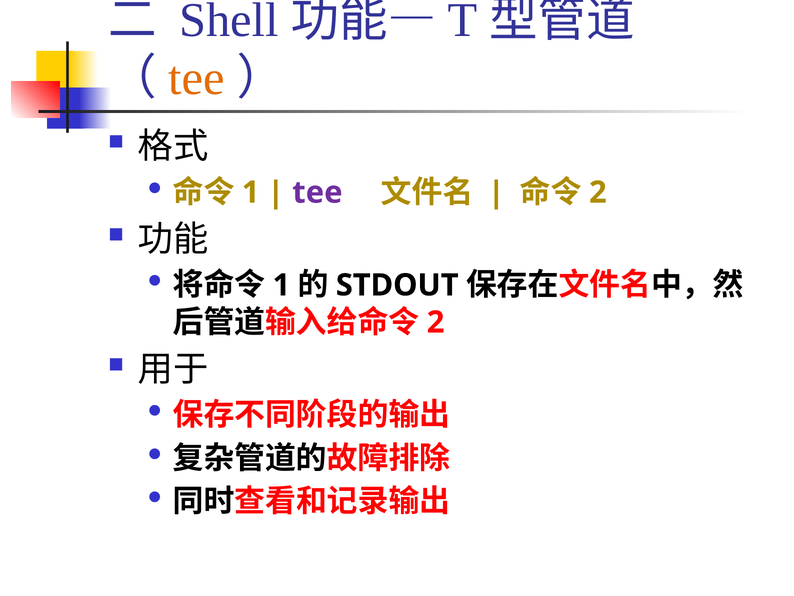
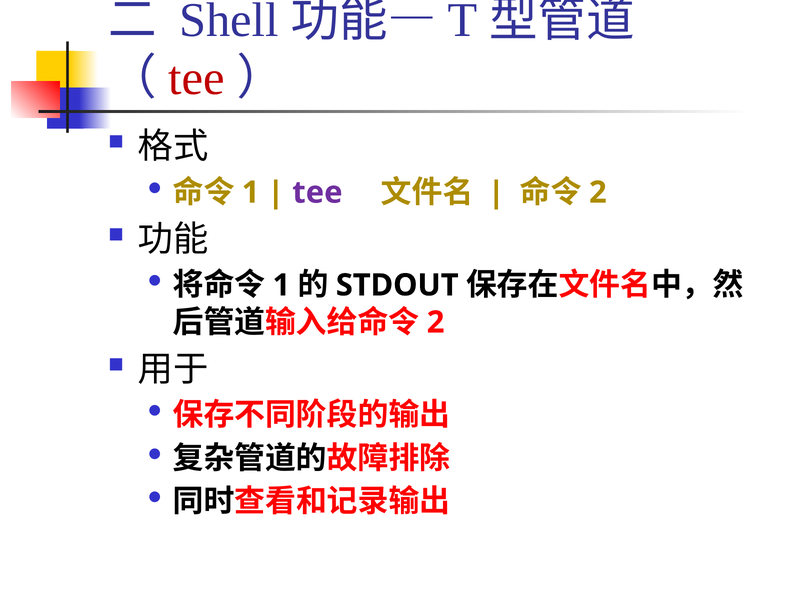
tee at (197, 78) colour: orange -> red
